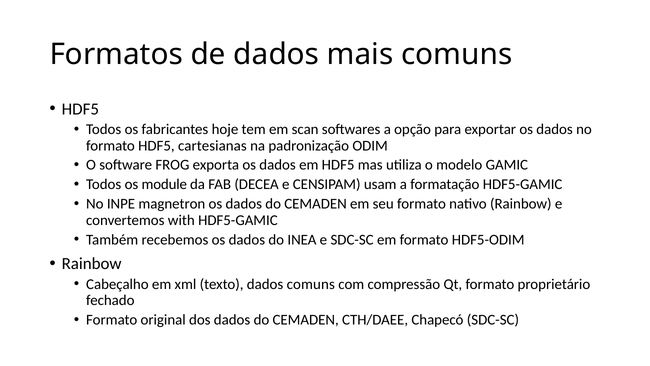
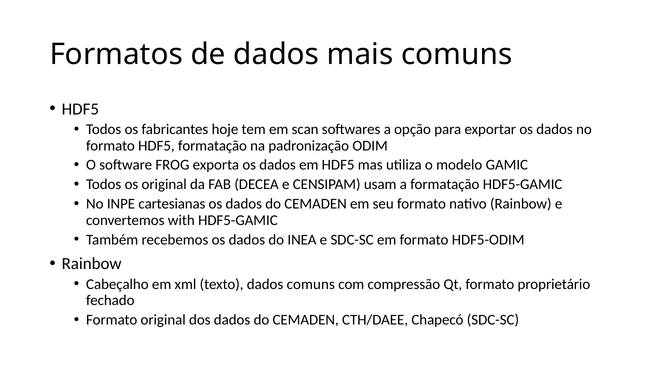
HDF5 cartesianas: cartesianas -> formatação
os module: module -> original
magnetron: magnetron -> cartesianas
